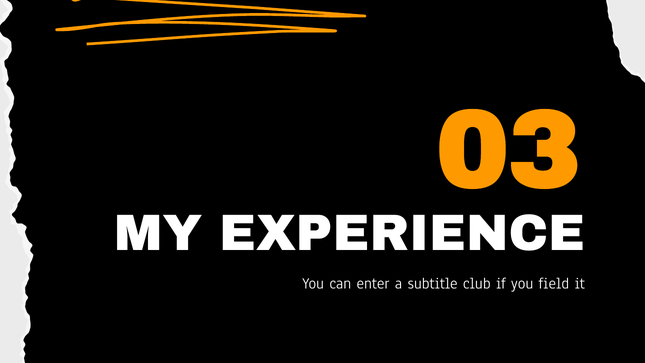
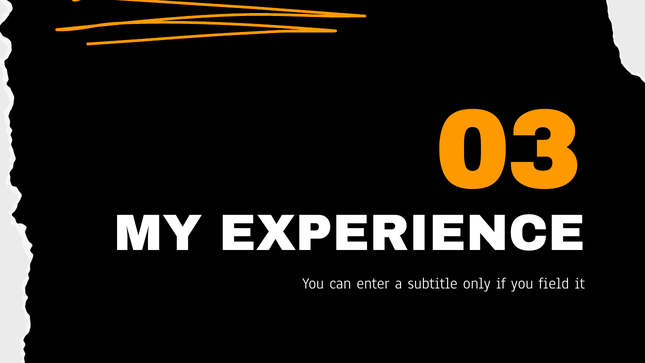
club: club -> only
